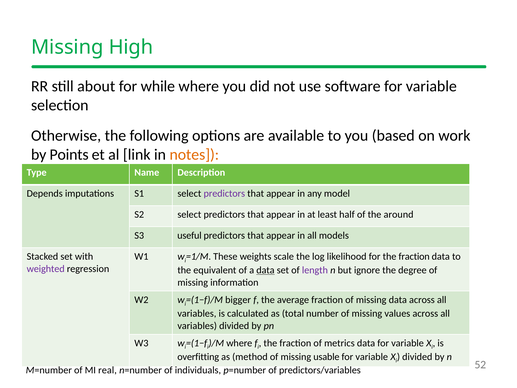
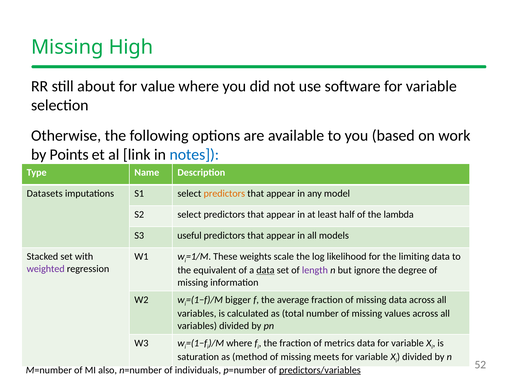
while: while -> value
notes colour: orange -> blue
Depends: Depends -> Datasets
predictors at (224, 194) colour: purple -> orange
around: around -> lambda
for the fraction: fraction -> limiting
overfitting: overfitting -> saturation
usable: usable -> meets
real: real -> also
predictors/variables underline: none -> present
